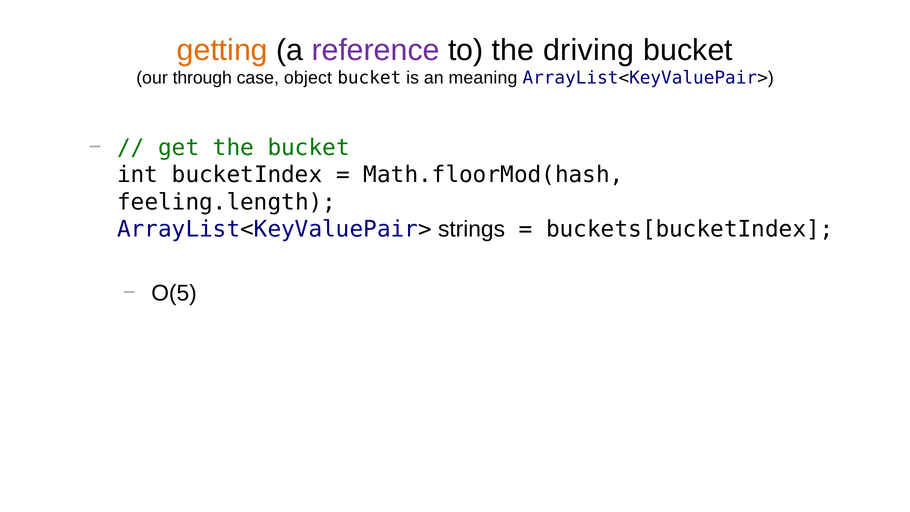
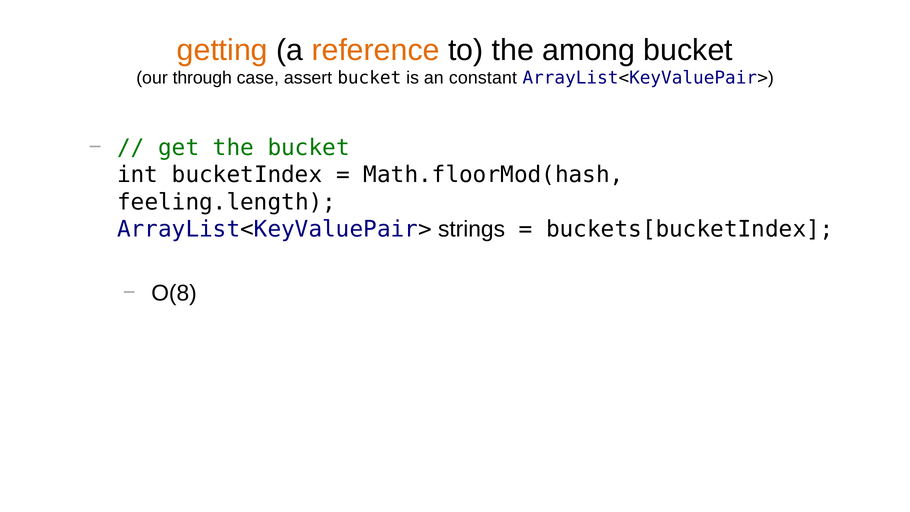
reference colour: purple -> orange
driving: driving -> among
object: object -> assert
meaning: meaning -> constant
O(5: O(5 -> O(8
